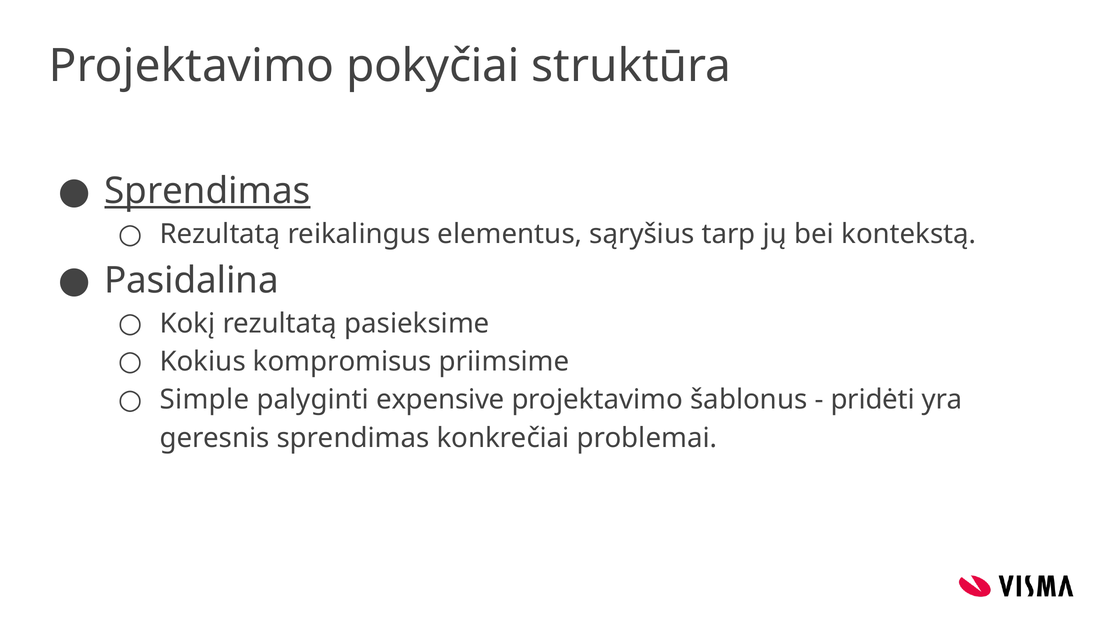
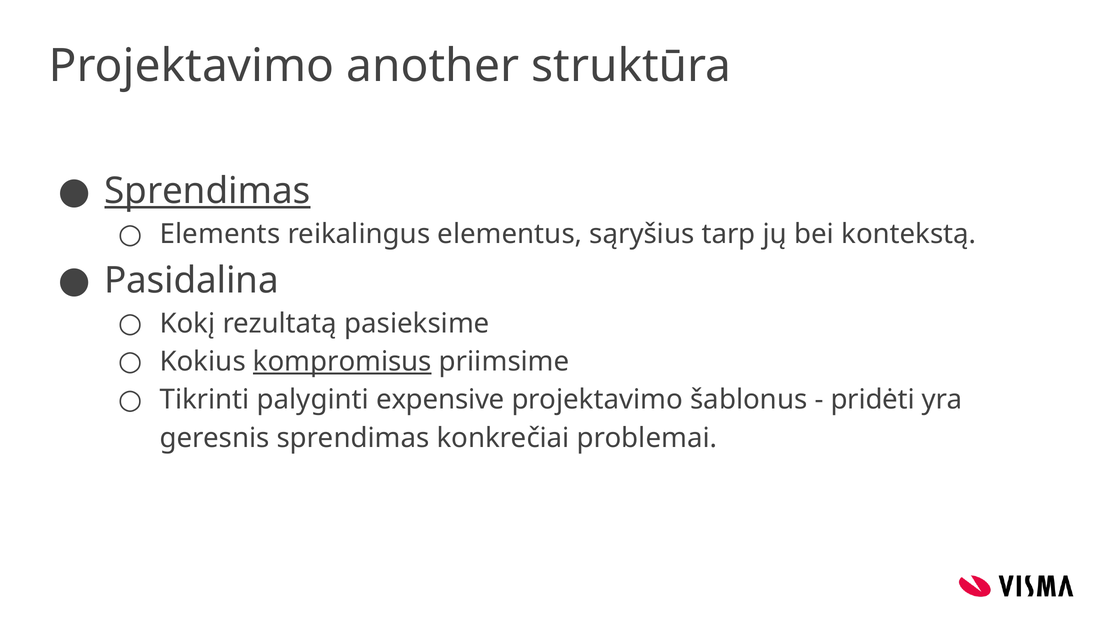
pokyčiai: pokyčiai -> another
Rezultatą at (220, 234): Rezultatą -> Elements
kompromisus underline: none -> present
Simple: Simple -> Tikrinti
